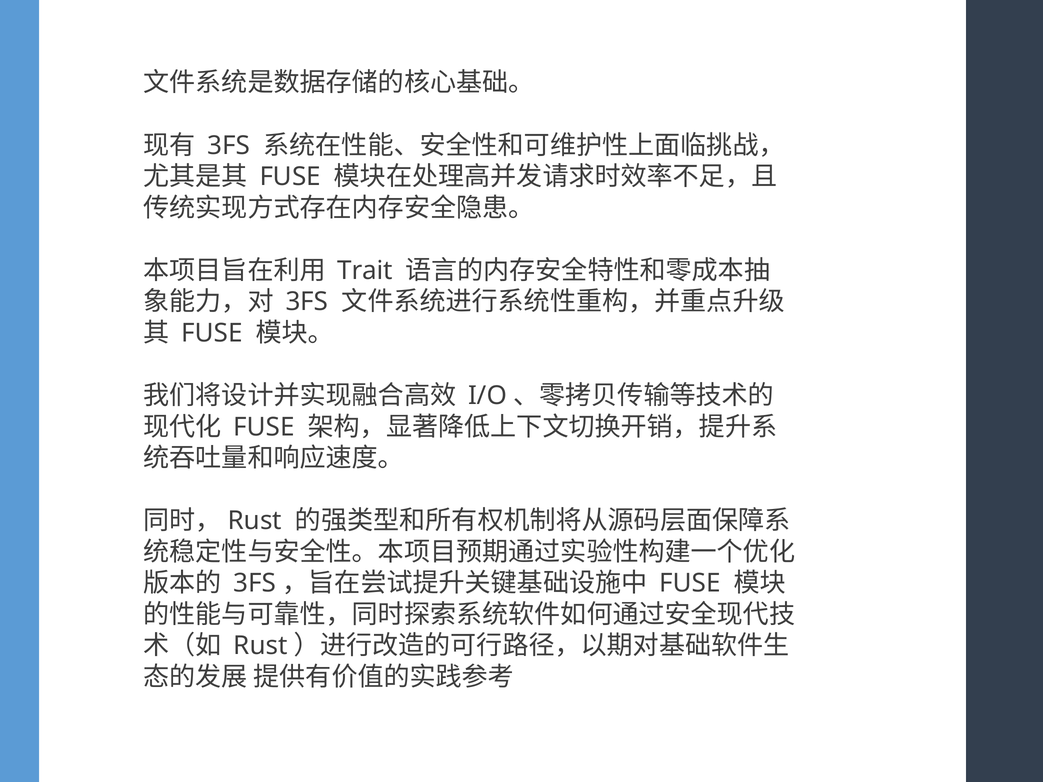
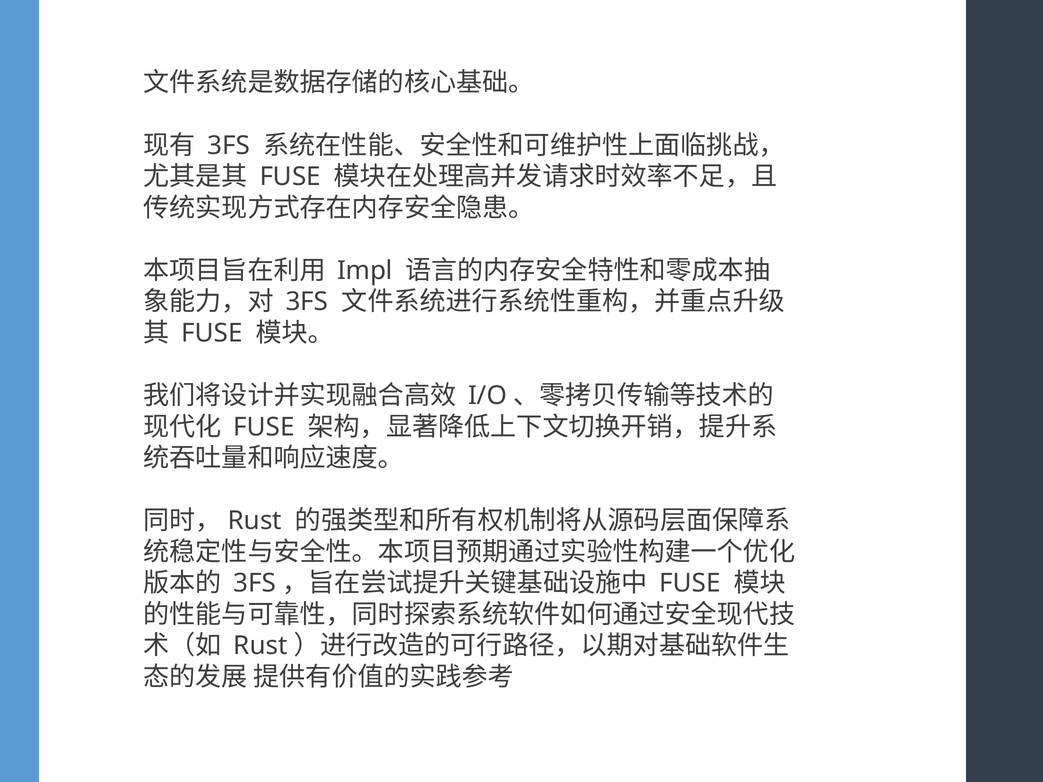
Trait: Trait -> Impl
